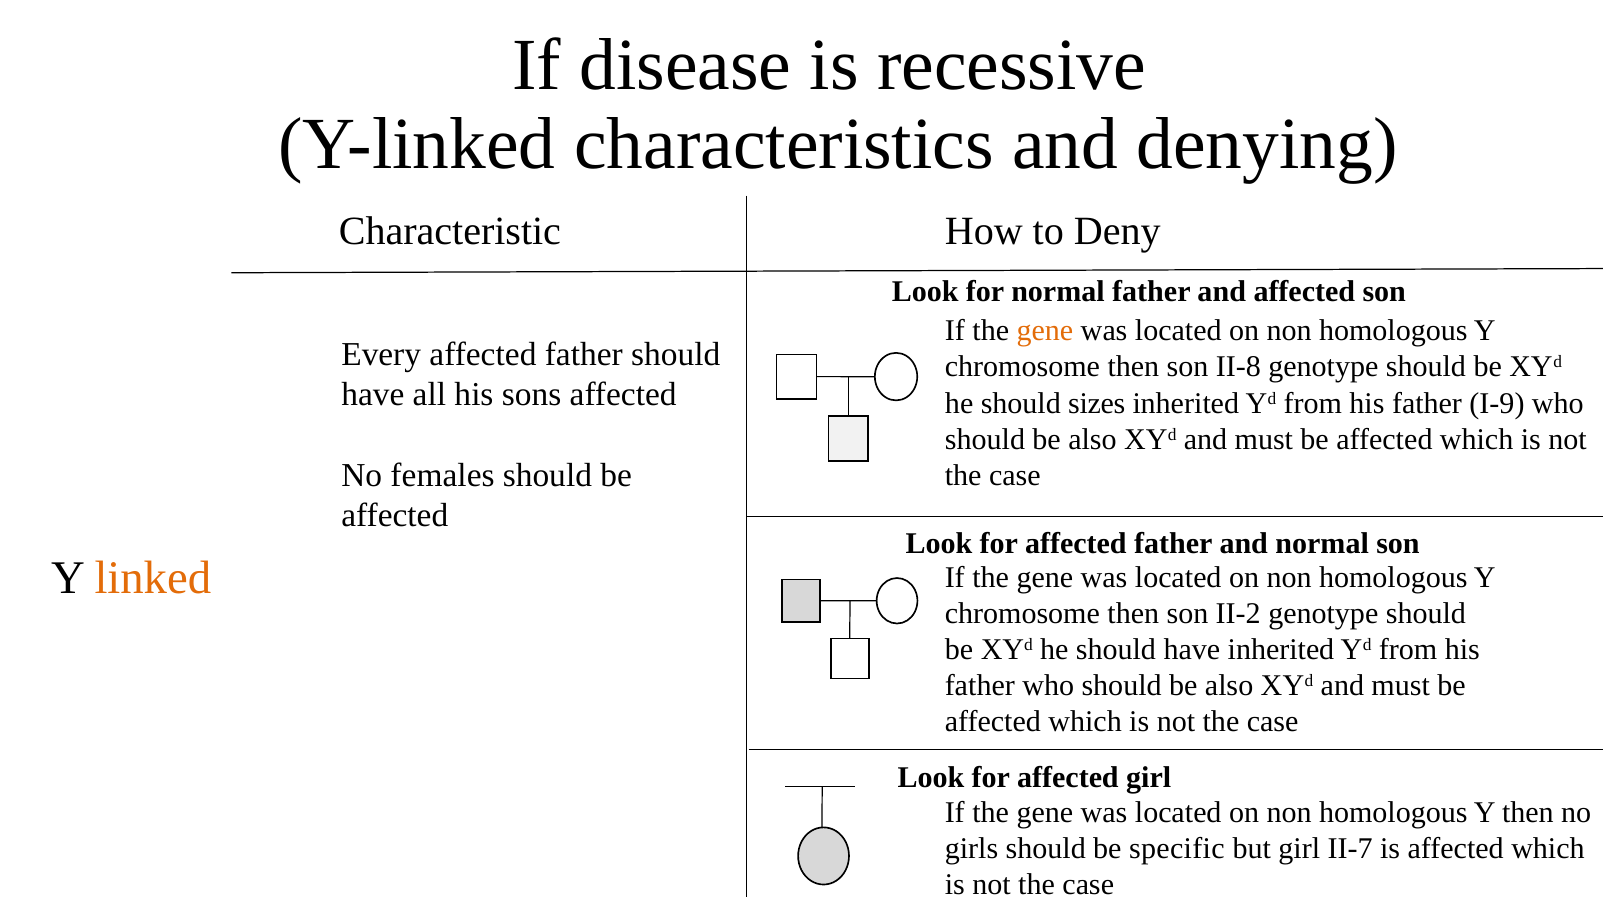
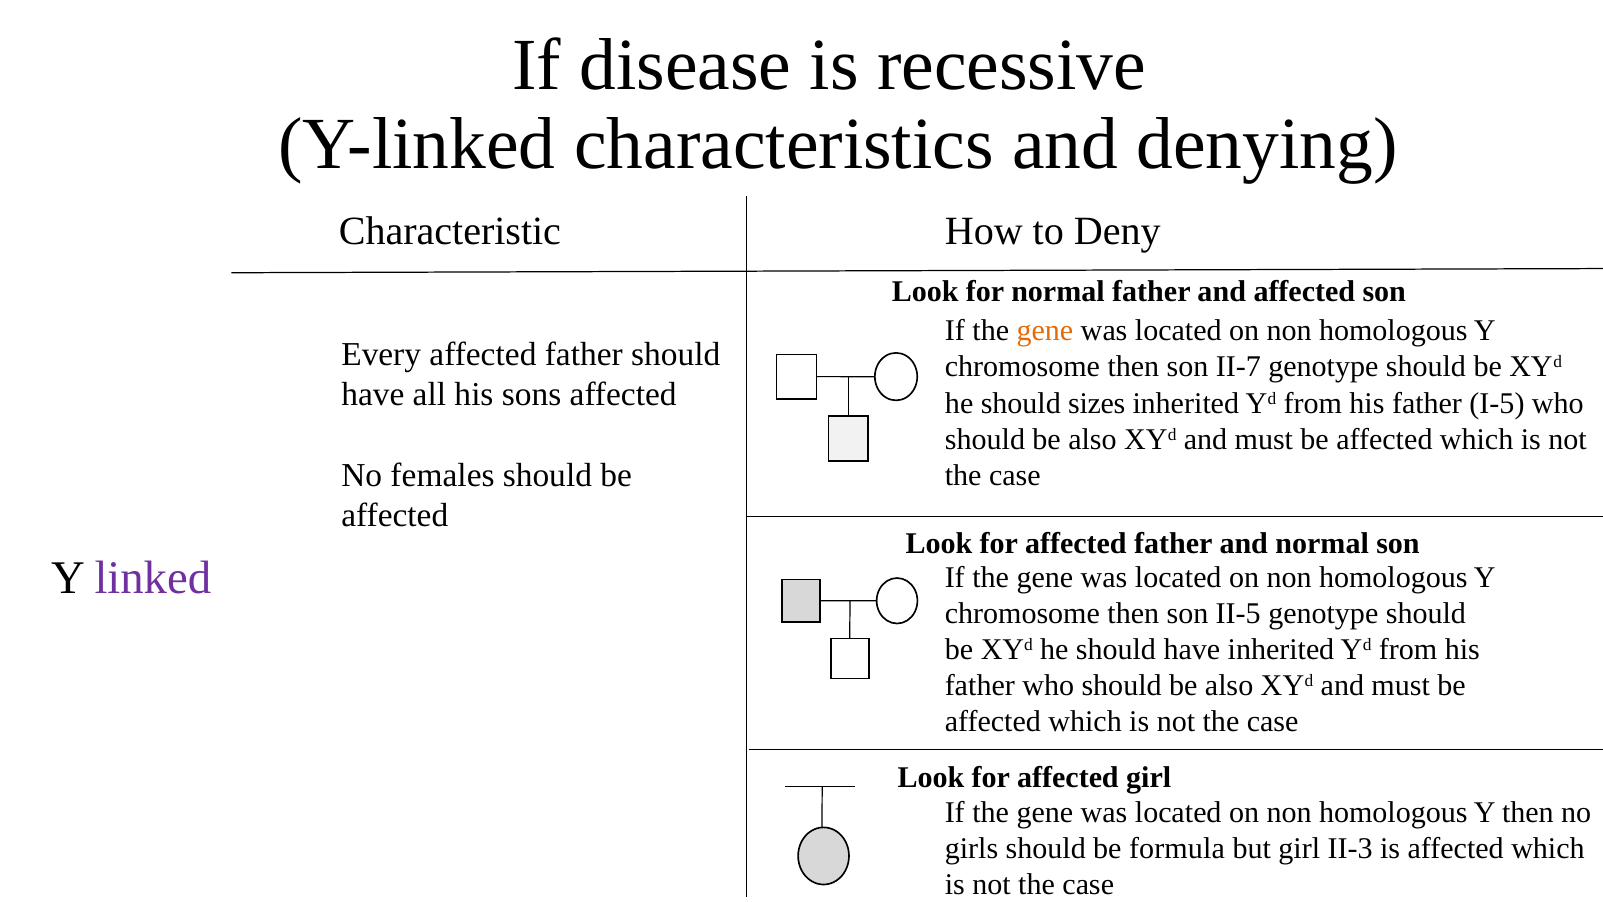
II-8: II-8 -> II-7
I-9: I-9 -> I-5
linked colour: orange -> purple
II-2: II-2 -> II-5
specific: specific -> formula
II-7: II-7 -> II-3
